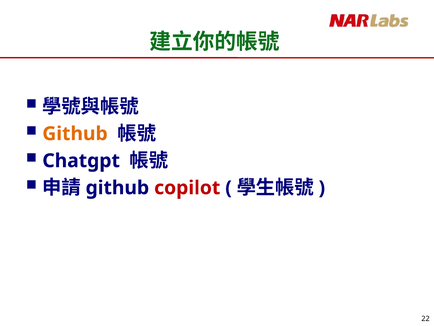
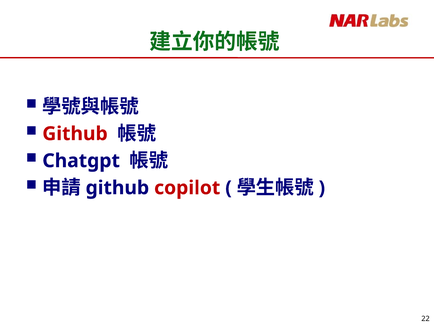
Github at (75, 134) colour: orange -> red
